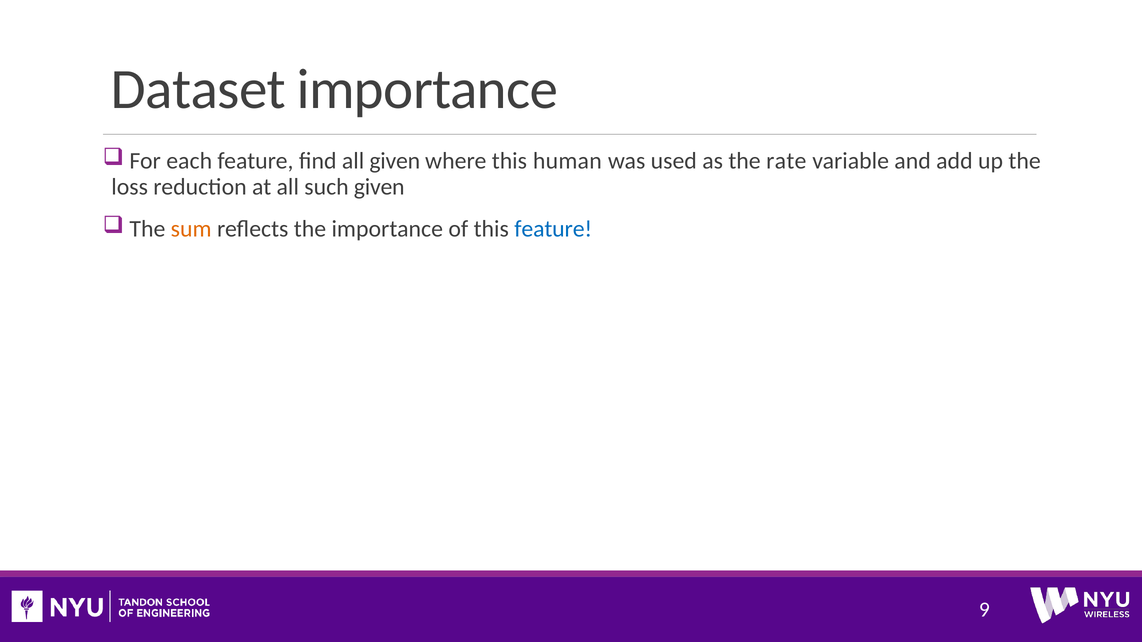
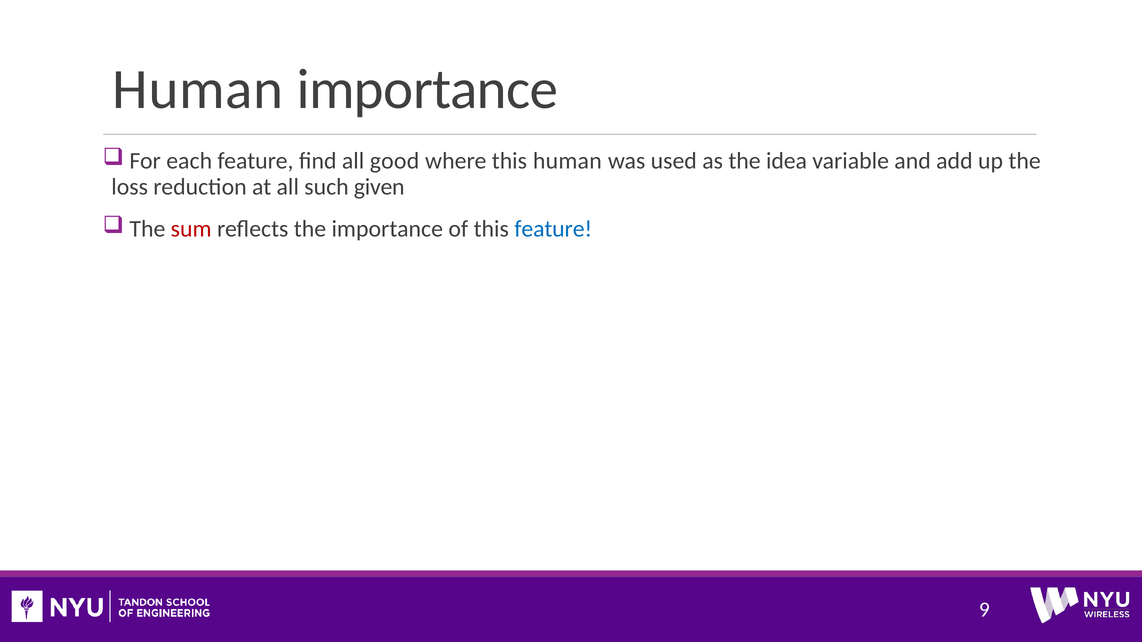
Dataset at (198, 89): Dataset -> Human
all given: given -> good
rate: rate -> idea
sum colour: orange -> red
